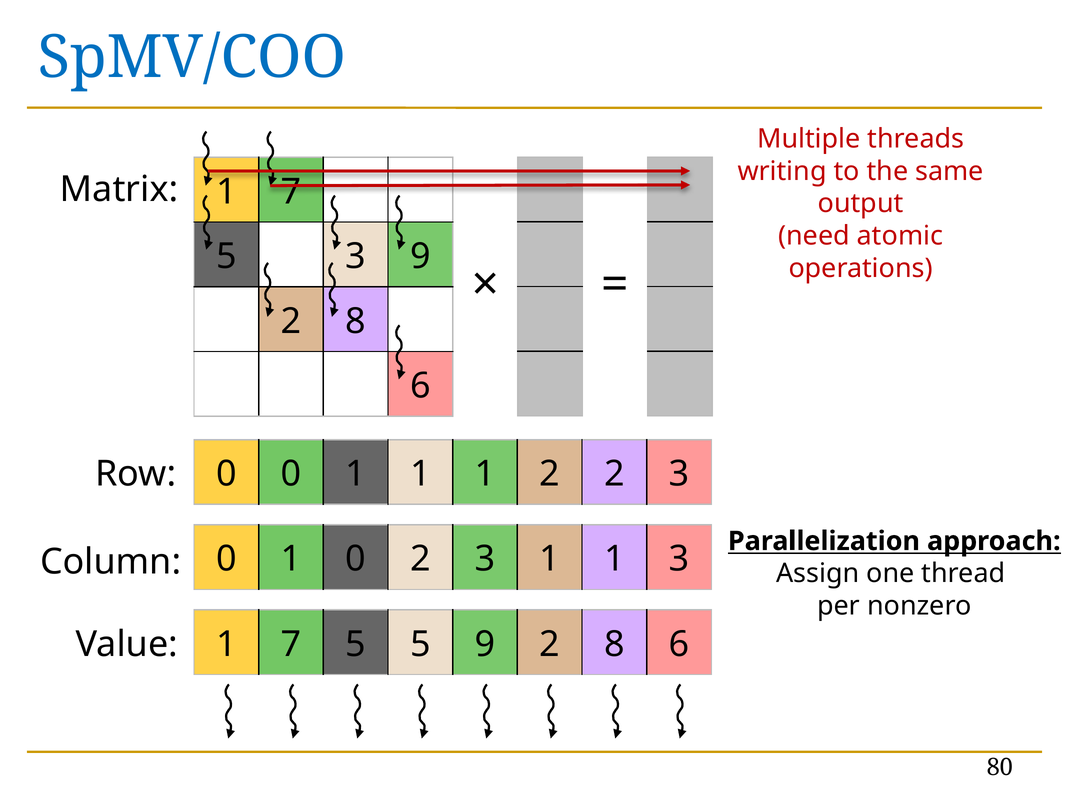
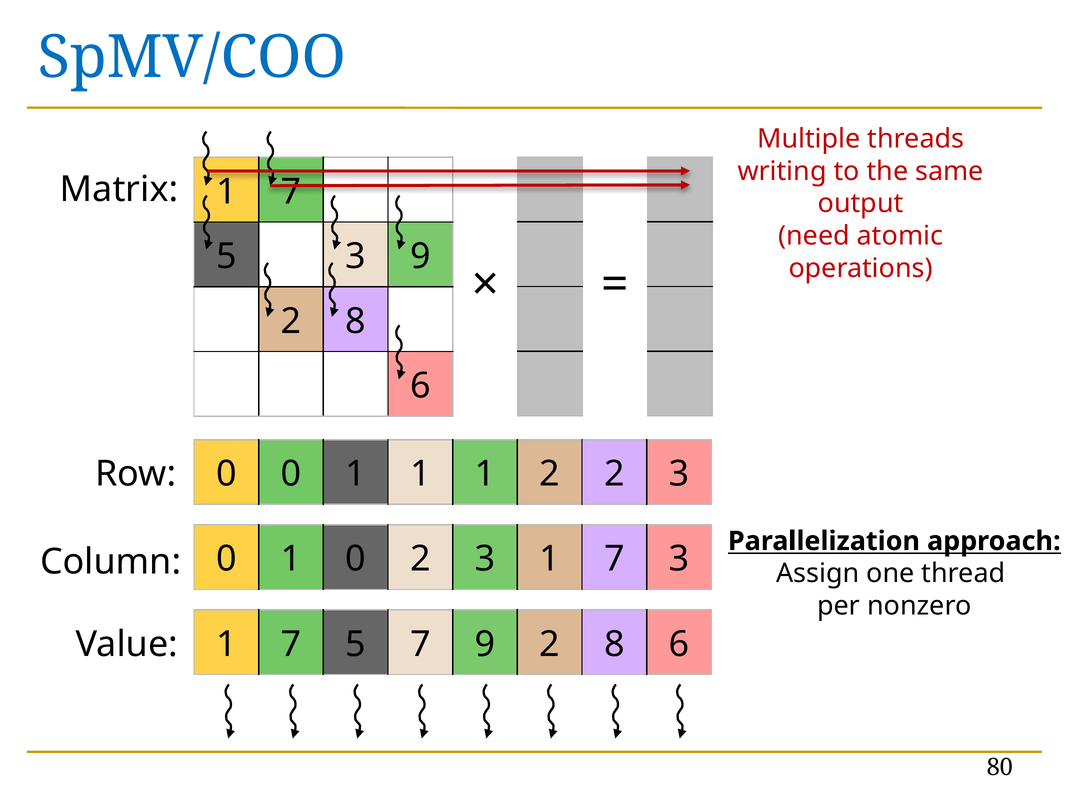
2 3 1 1: 1 -> 7
5 5: 5 -> 7
